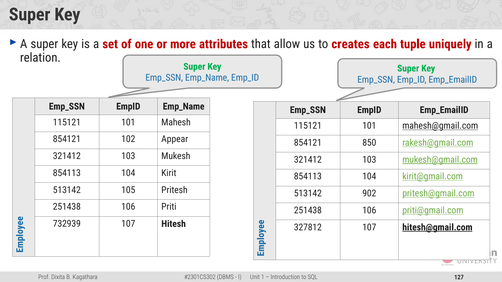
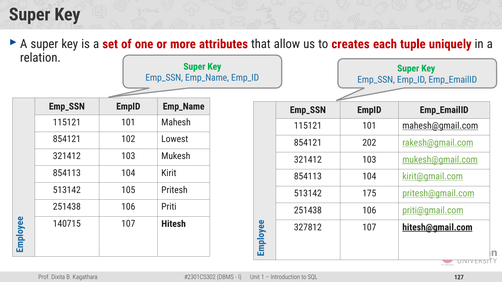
Appear: Appear -> Lowest
850: 850 -> 202
902: 902 -> 175
732939: 732939 -> 140715
